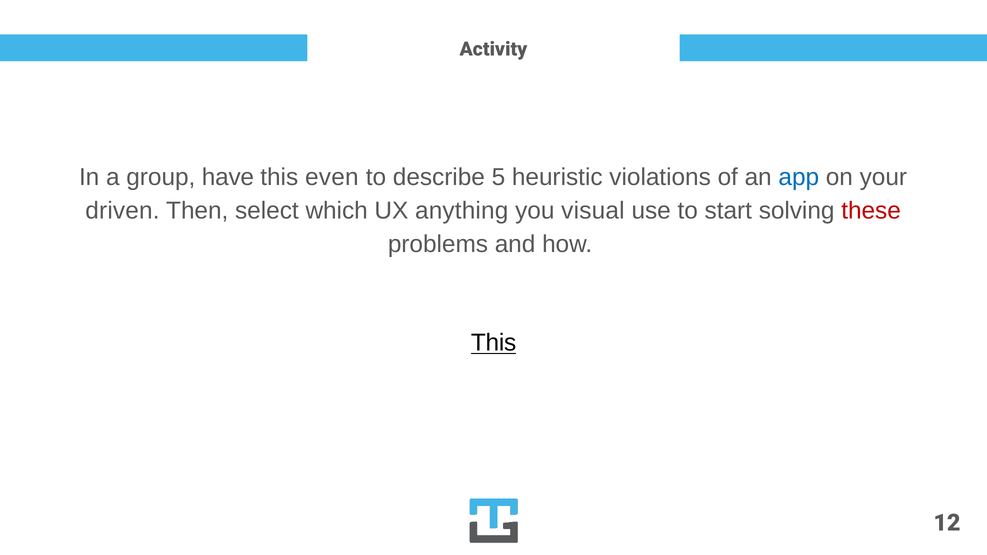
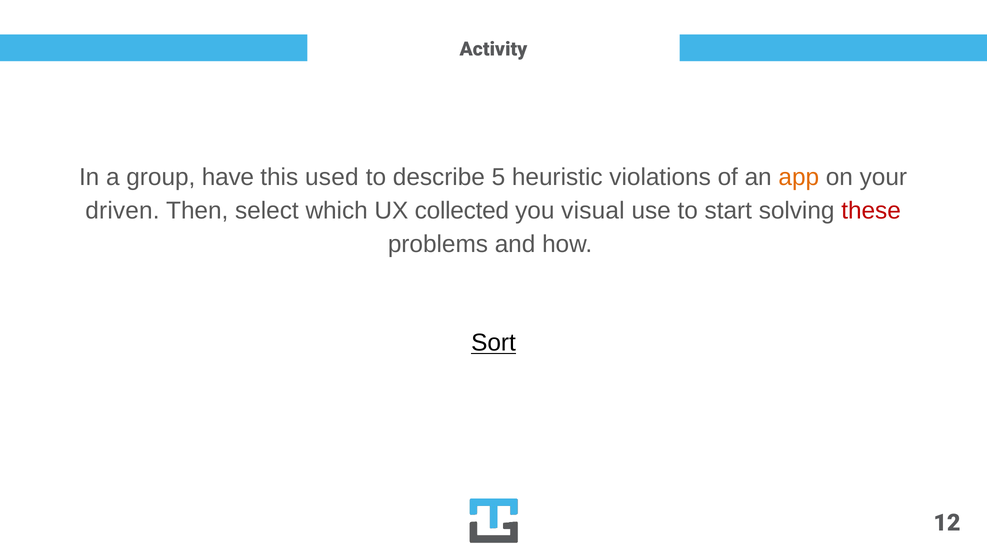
even: even -> used
app colour: blue -> orange
anything: anything -> collected
This at (494, 343): This -> Sort
